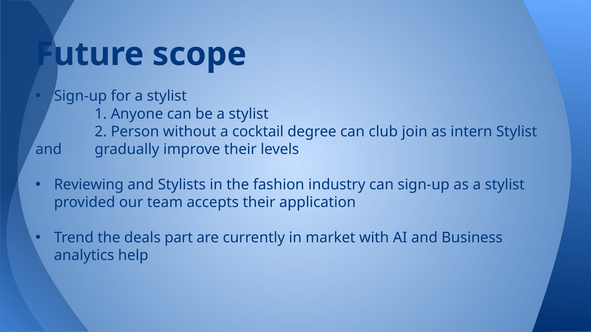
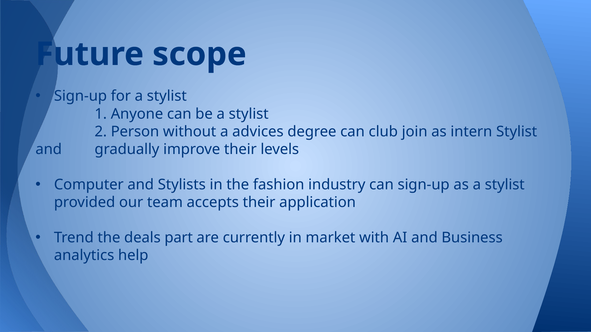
cocktail: cocktail -> advices
Reviewing: Reviewing -> Computer
